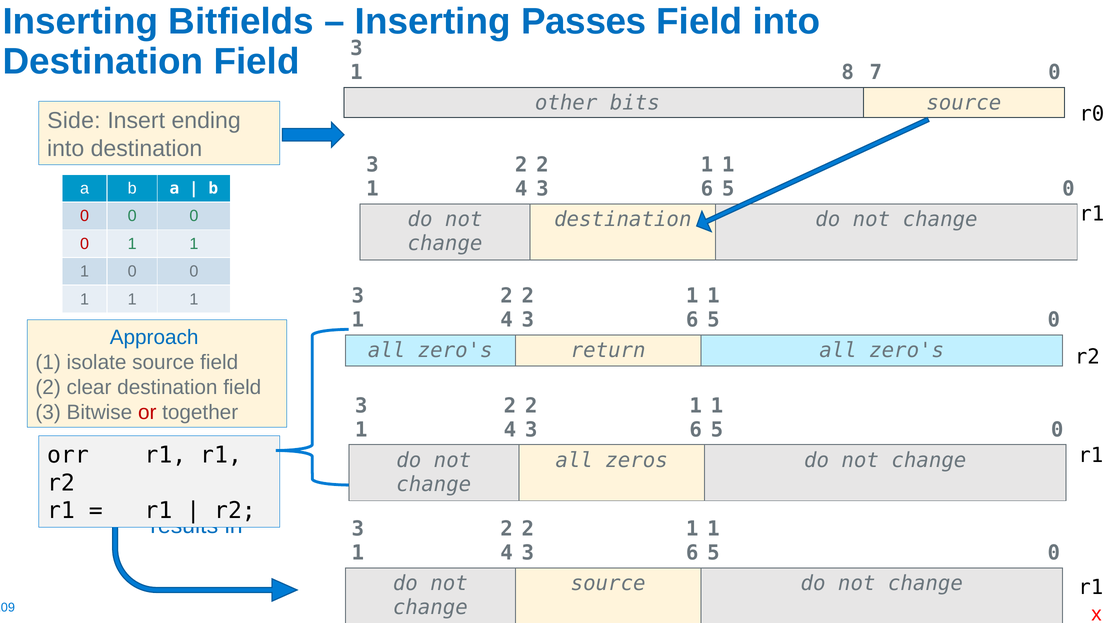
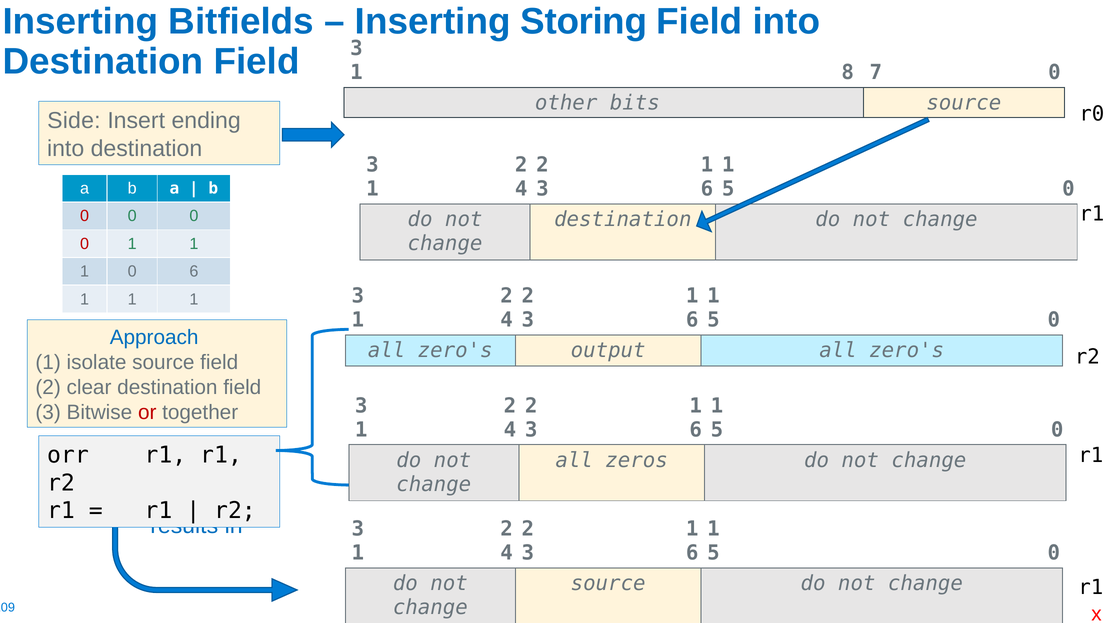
Passes: Passes -> Storing
1 0 0: 0 -> 6
return: return -> output
